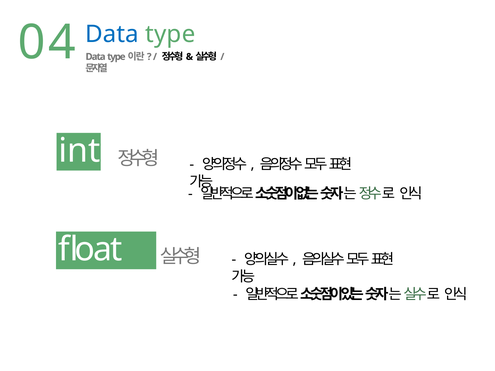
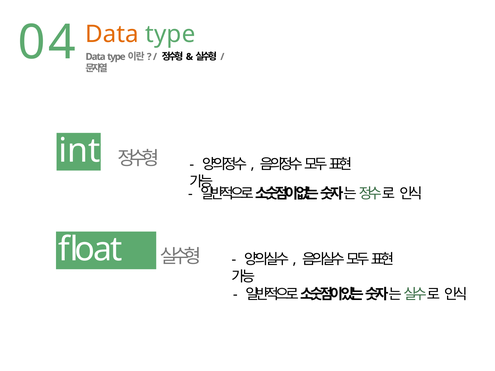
Data at (112, 34) colour: blue -> orange
